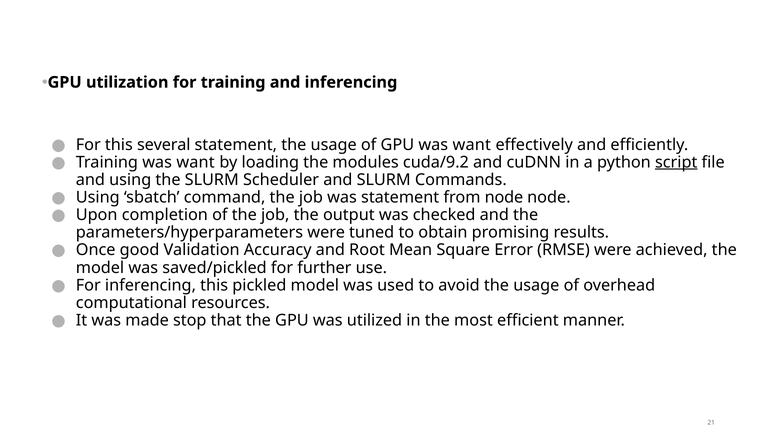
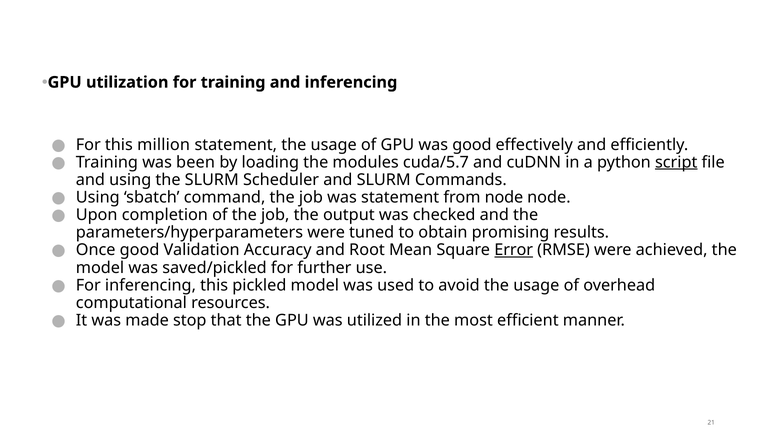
several: several -> million
GPU was want: want -> good
Training was want: want -> been
cuda/9.2: cuda/9.2 -> cuda/5.7
Error underline: none -> present
